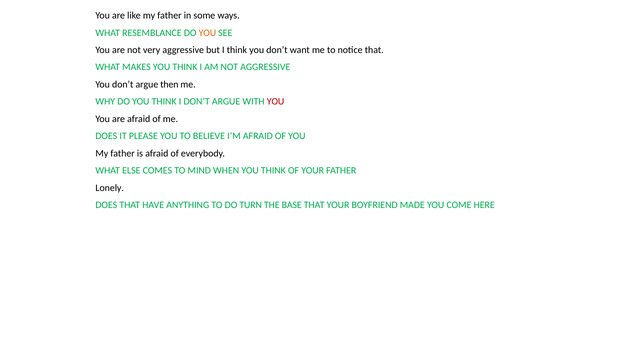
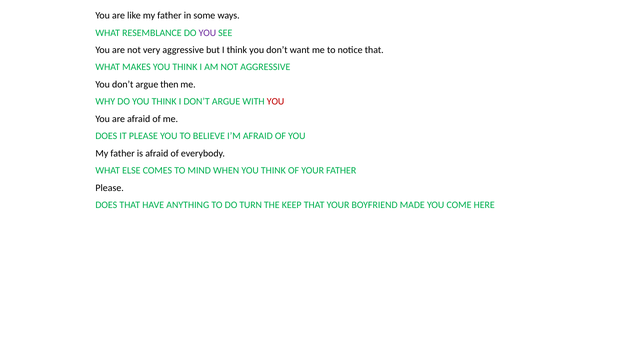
YOU at (207, 33) colour: orange -> purple
Lonely at (110, 188): Lonely -> Please
BASE: BASE -> KEEP
